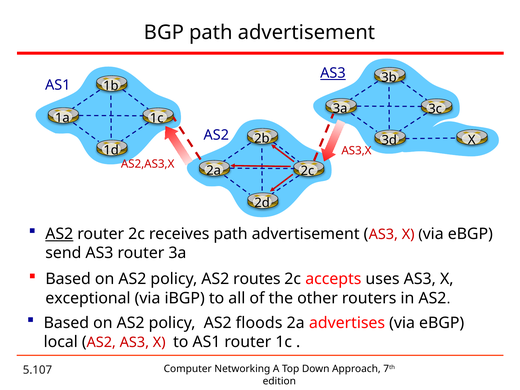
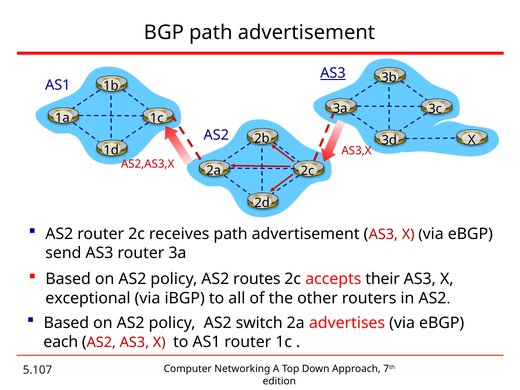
AS2 at (59, 234) underline: present -> none
uses: uses -> their
floods: floods -> switch
local: local -> each
